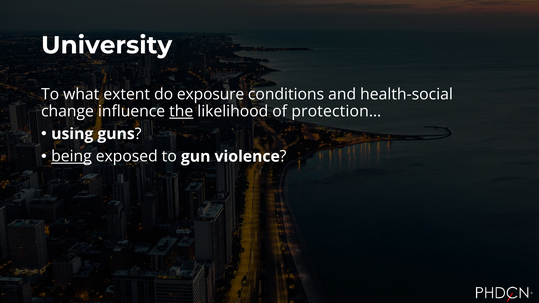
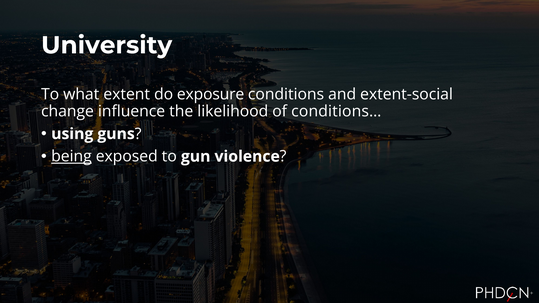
health-social: health-social -> extent-social
the underline: present -> none
protection…: protection… -> conditions…
